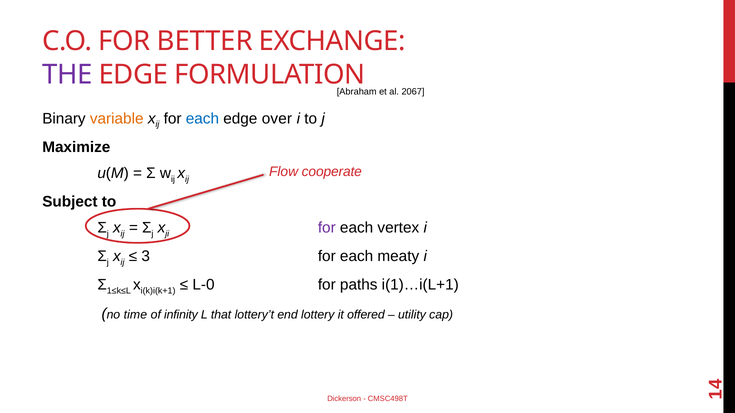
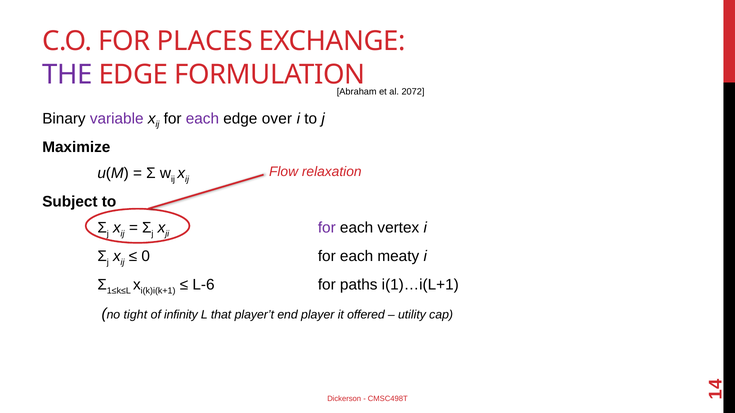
BETTER: BETTER -> PLACES
2067: 2067 -> 2072
variable colour: orange -> purple
each at (202, 119) colour: blue -> purple
cooperate: cooperate -> relaxation
3: 3 -> 0
L-0: L-0 -> L-6
time: time -> tight
lottery’t: lottery’t -> player’t
lottery: lottery -> player
